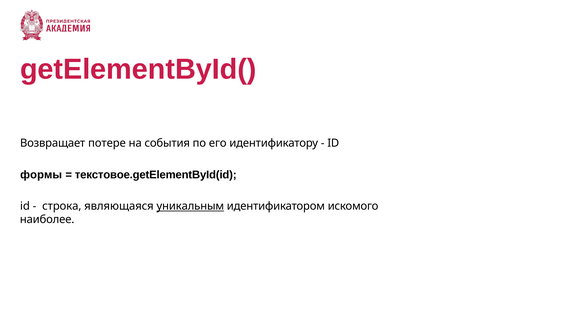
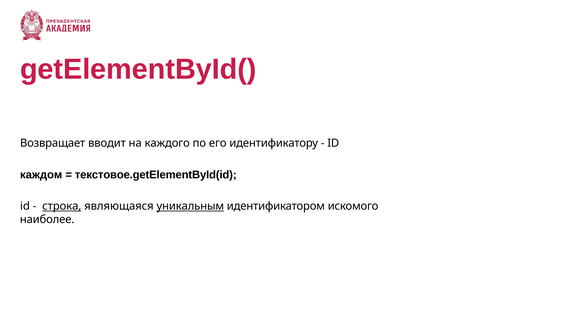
потере: потере -> вводит
события: события -> каждого
формы: формы -> каждом
строка underline: none -> present
